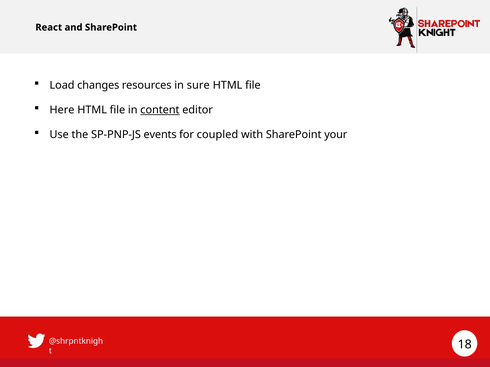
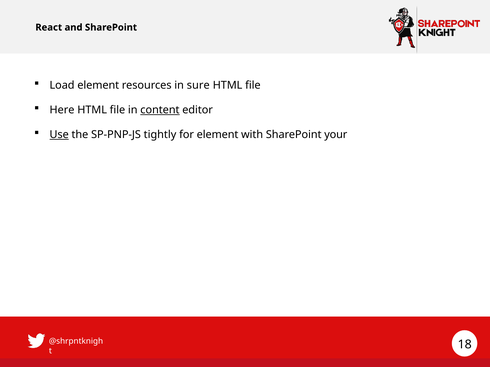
Load changes: changes -> element
Use underline: none -> present
events: events -> tightly
for coupled: coupled -> element
